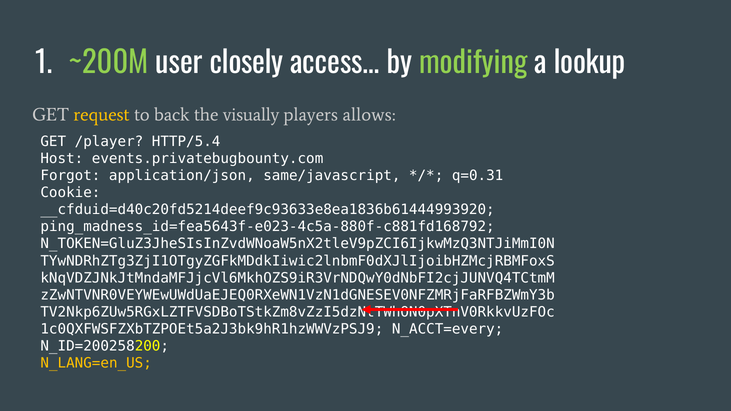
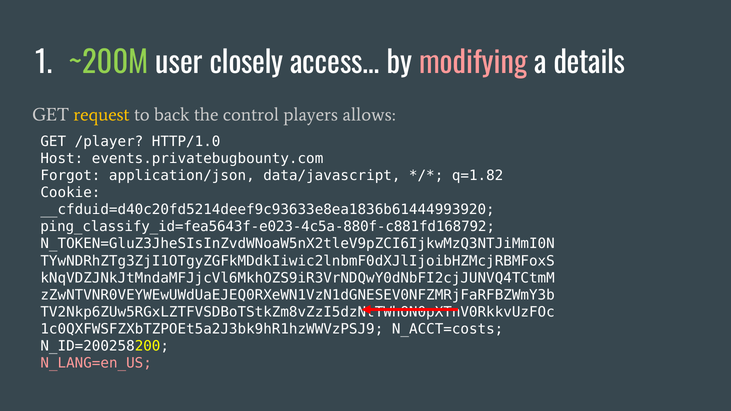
modifying colour: light green -> pink
lookup: lookup -> details
visually: visually -> control
HTTP/5.4: HTTP/5.4 -> HTTP/1.0
same/javascript: same/javascript -> data/javascript
q=0.31: q=0.31 -> q=1.82
ping_madness_id=fea5643f-e023-4c5a-880f-c881fd168792: ping_madness_id=fea5643f-e023-4c5a-880f-c881fd168792 -> ping_classify_id=fea5643f-e023-4c5a-880f-c881fd168792
N_ACCT=every: N_ACCT=every -> N_ACCT=costs
N_LANG=en_US colour: yellow -> pink
